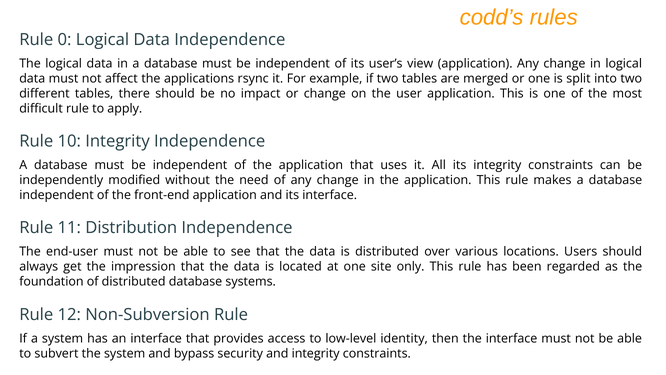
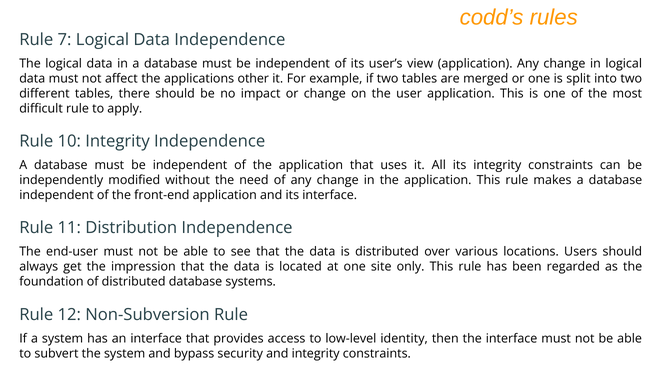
0: 0 -> 7
rsync: rsync -> other
